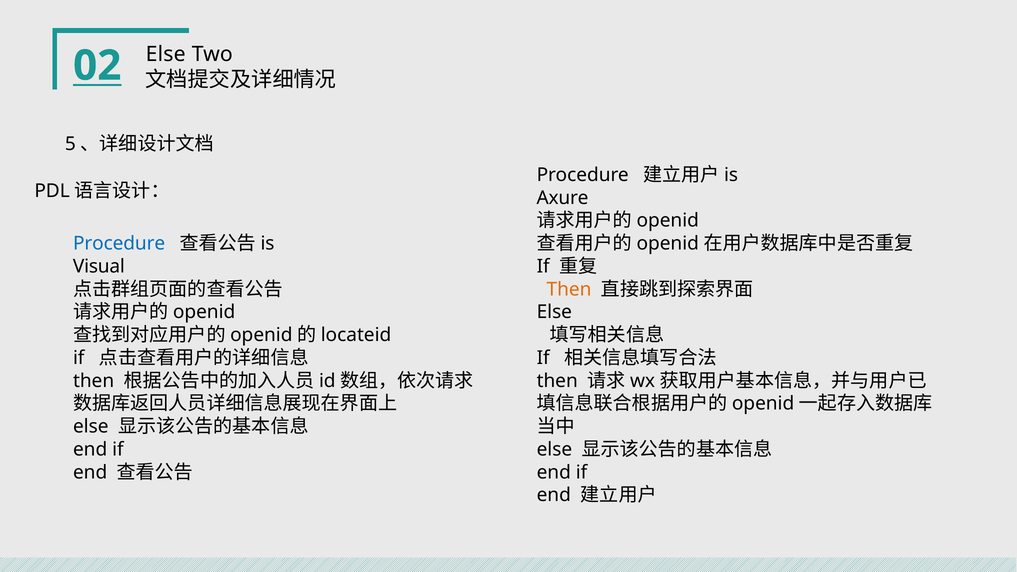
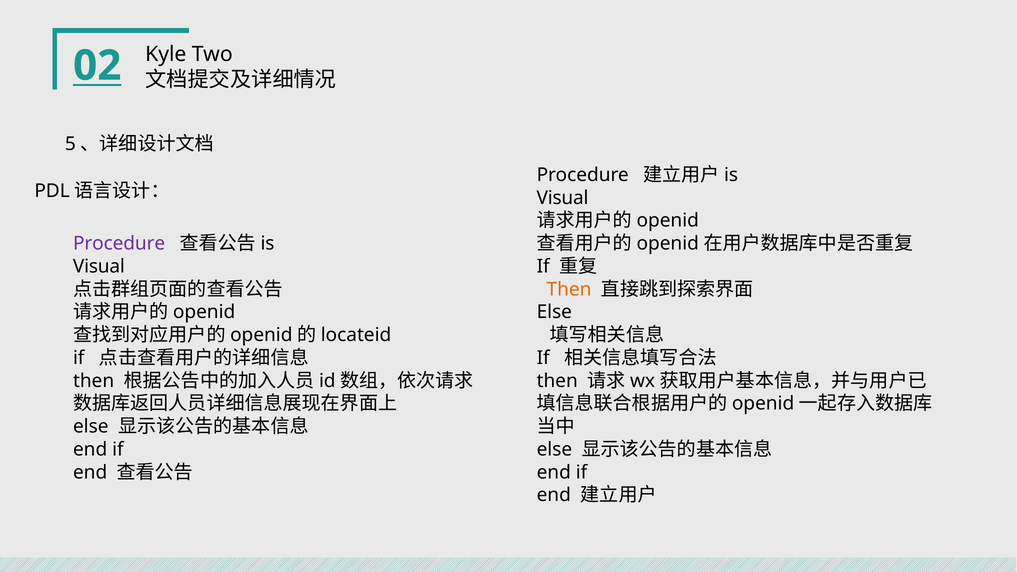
02 Else: Else -> Kyle
Axure at (563, 198): Axure -> Visual
Procedure at (119, 244) colour: blue -> purple
